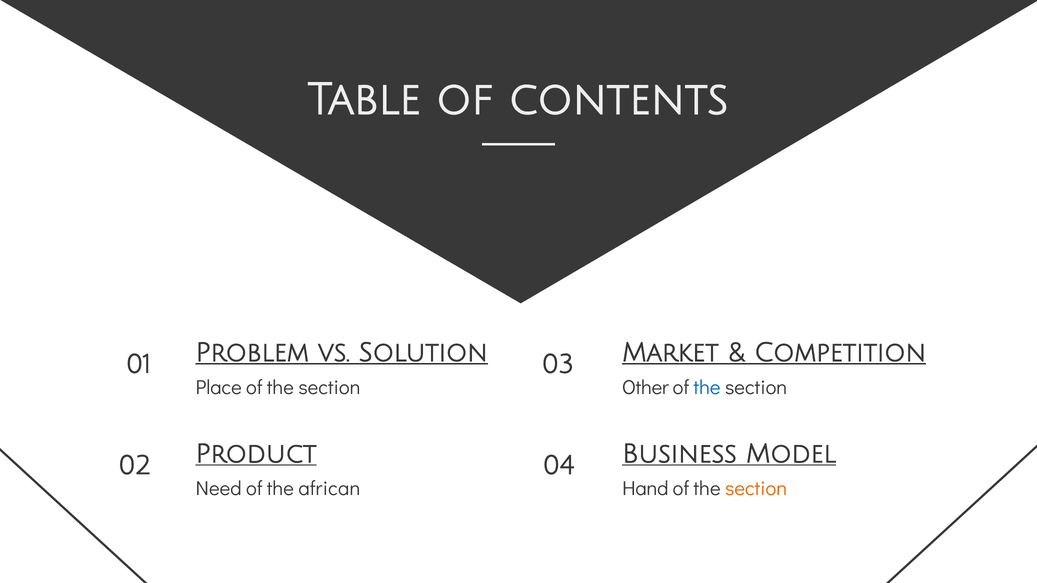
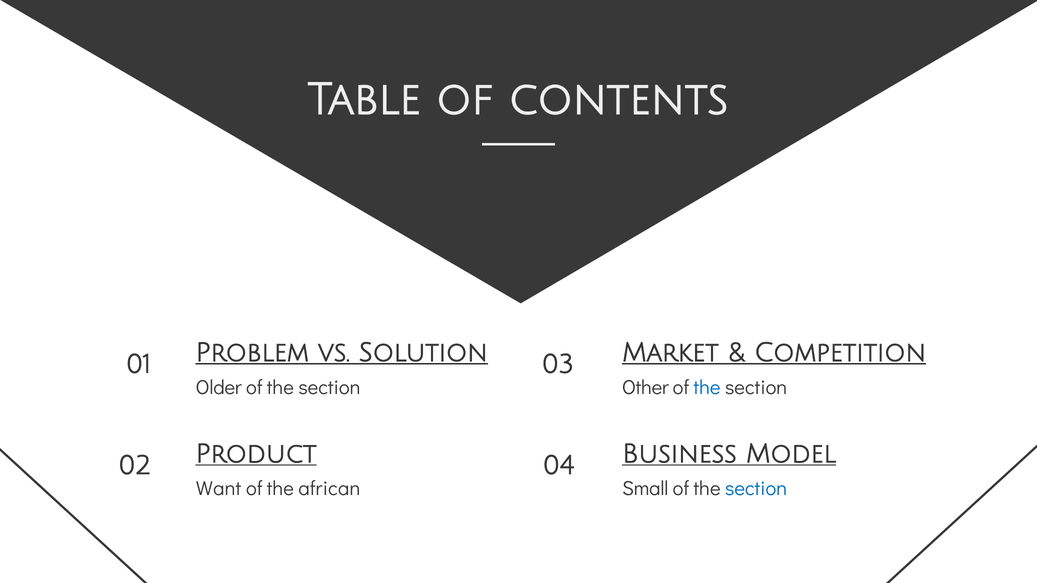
Place: Place -> Older
Need: Need -> Want
Hand: Hand -> Small
section at (756, 489) colour: orange -> blue
